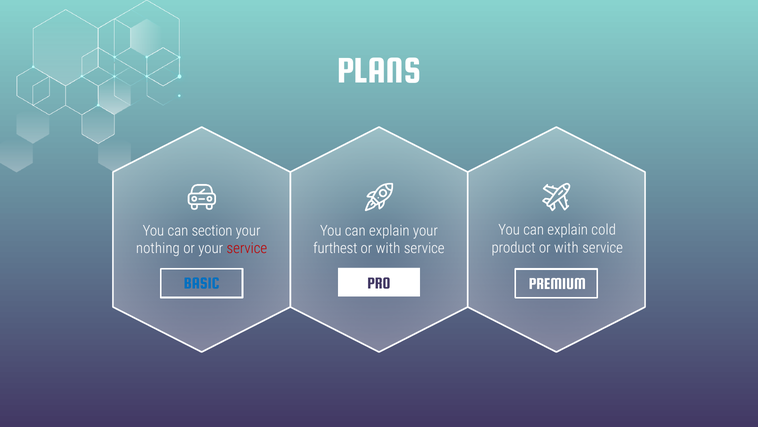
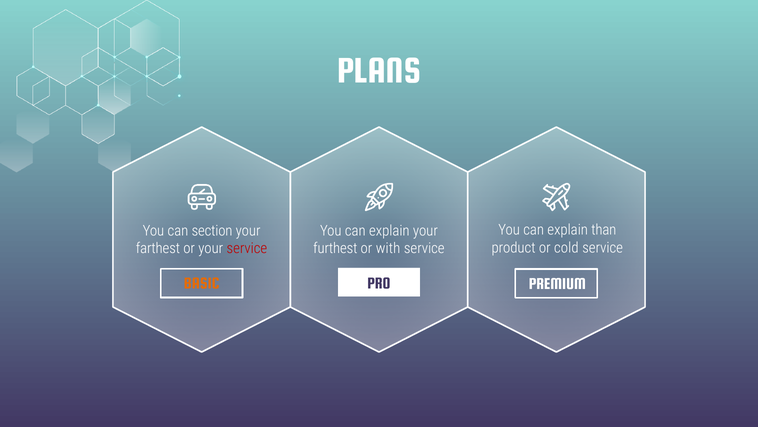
cold: cold -> than
product or with: with -> cold
nothing: nothing -> farthest
BASIC colour: blue -> orange
